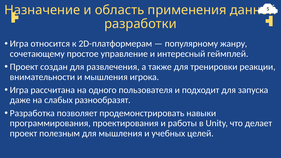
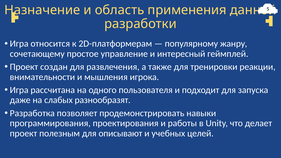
для мышления: мышления -> описывают
